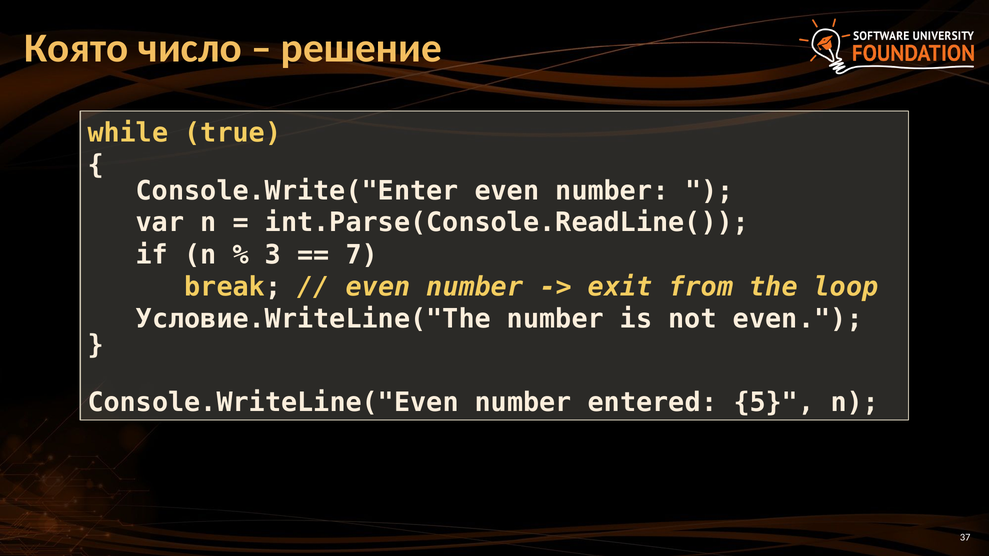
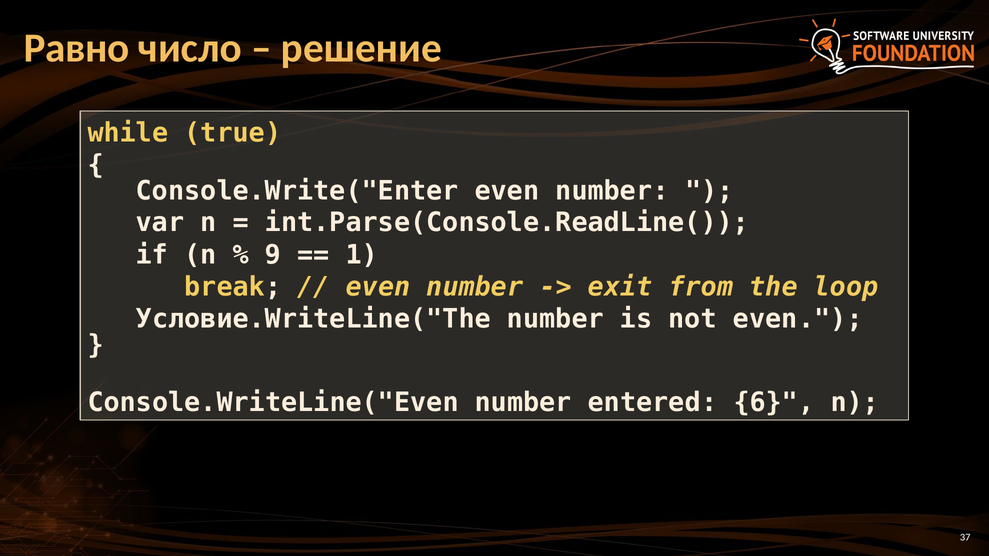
Която: Която -> Равно
3: 3 -> 9
7: 7 -> 1
5: 5 -> 6
